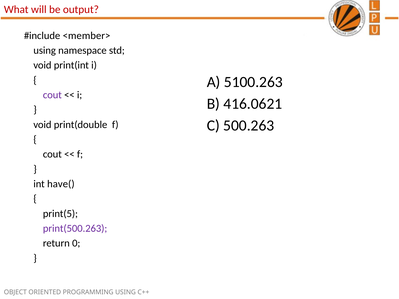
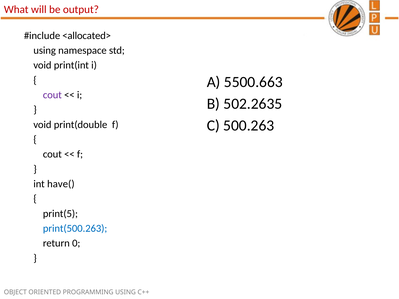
<member>: <member> -> <allocated>
5100.263: 5100.263 -> 5500.663
416.0621: 416.0621 -> 502.2635
print(500.263 colour: purple -> blue
